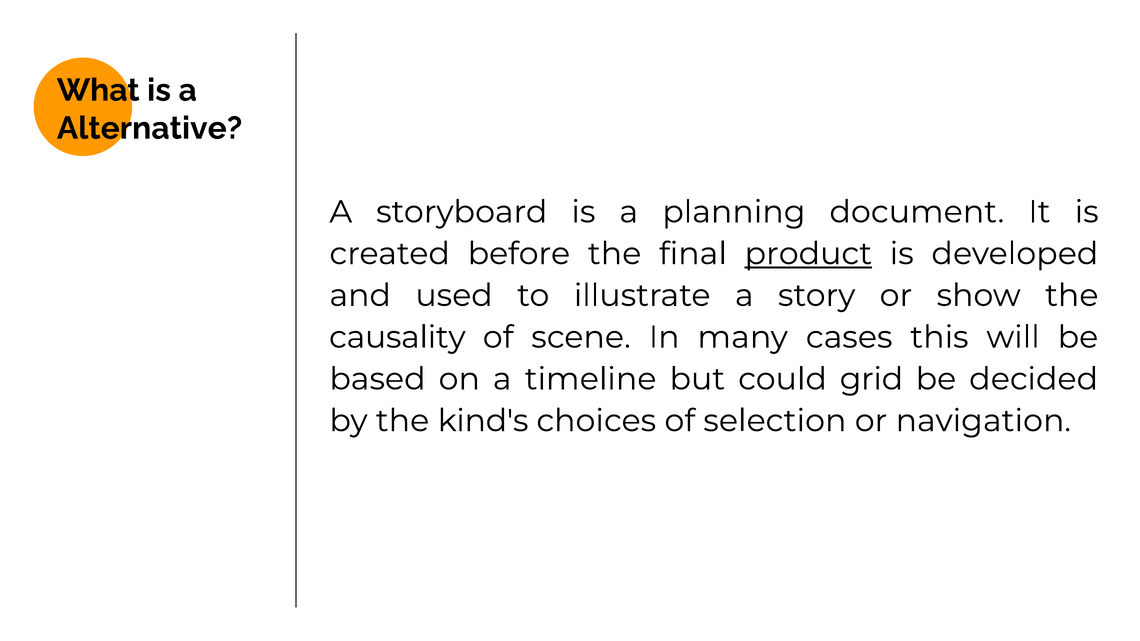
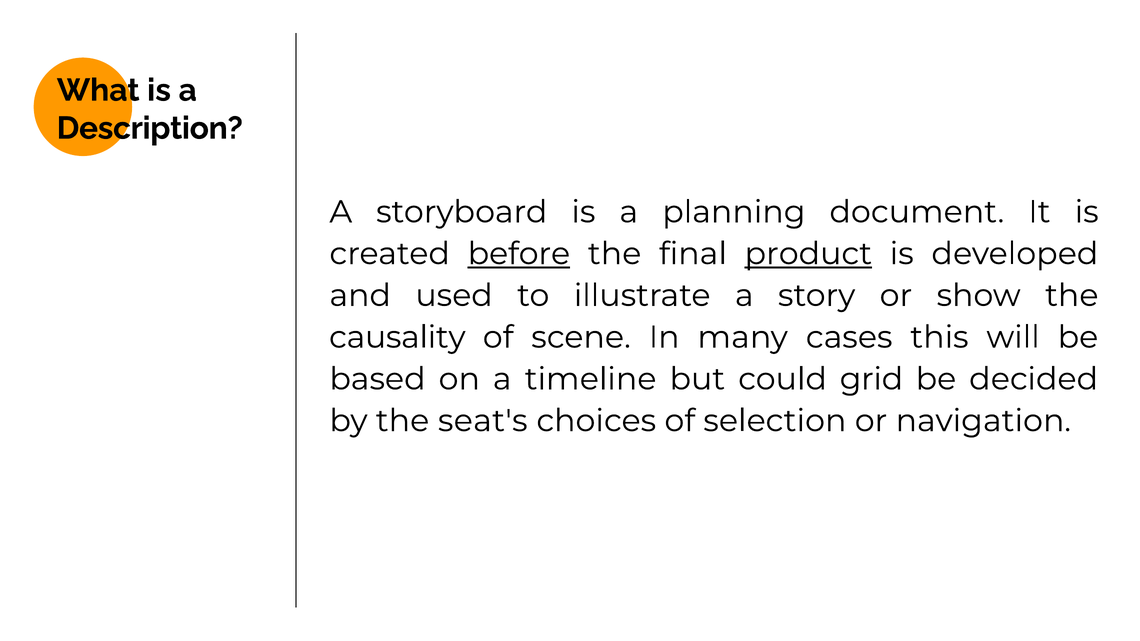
Alternative: Alternative -> Description
before underline: none -> present
kind's: kind's -> seat's
